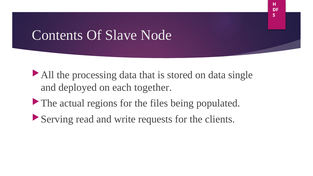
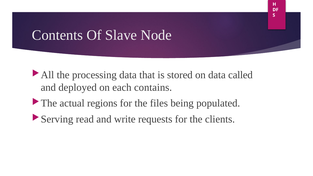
single: single -> called
together: together -> contains
